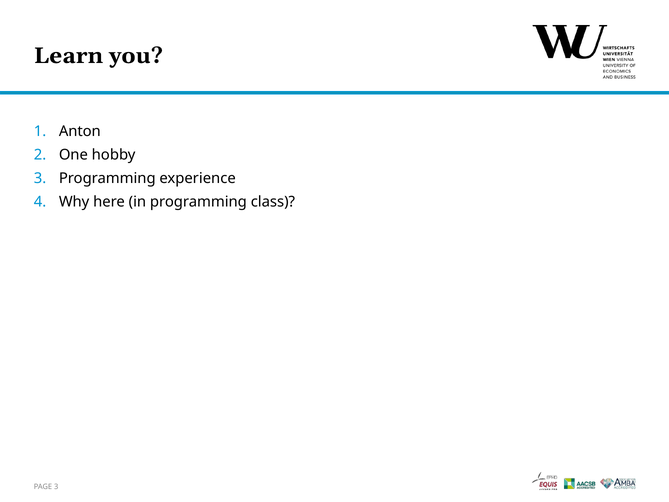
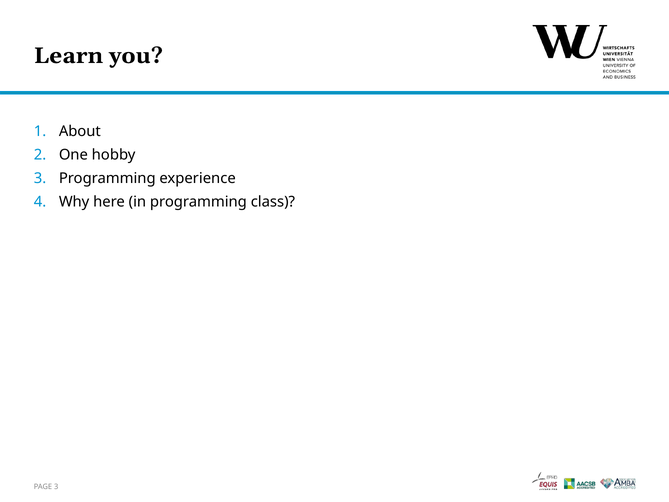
Anton: Anton -> About
